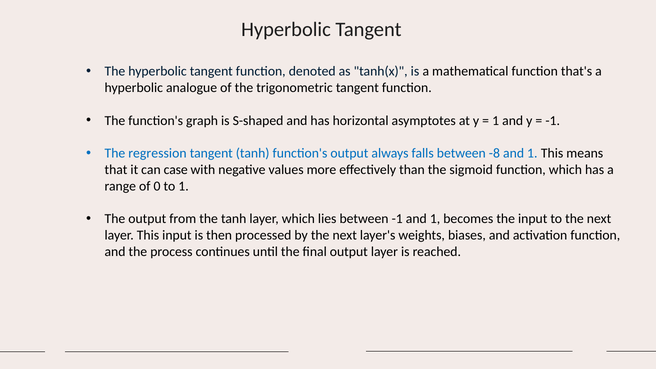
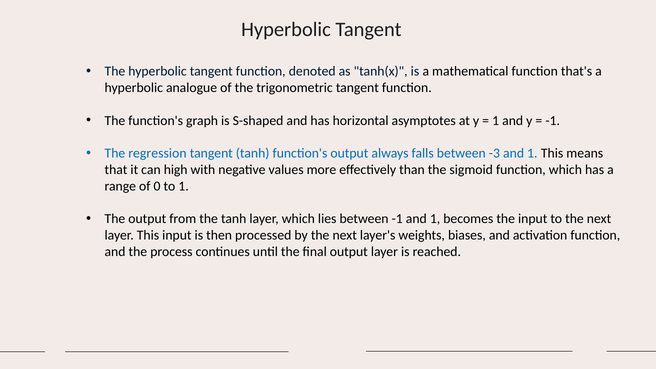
-8: -8 -> -3
case: case -> high
